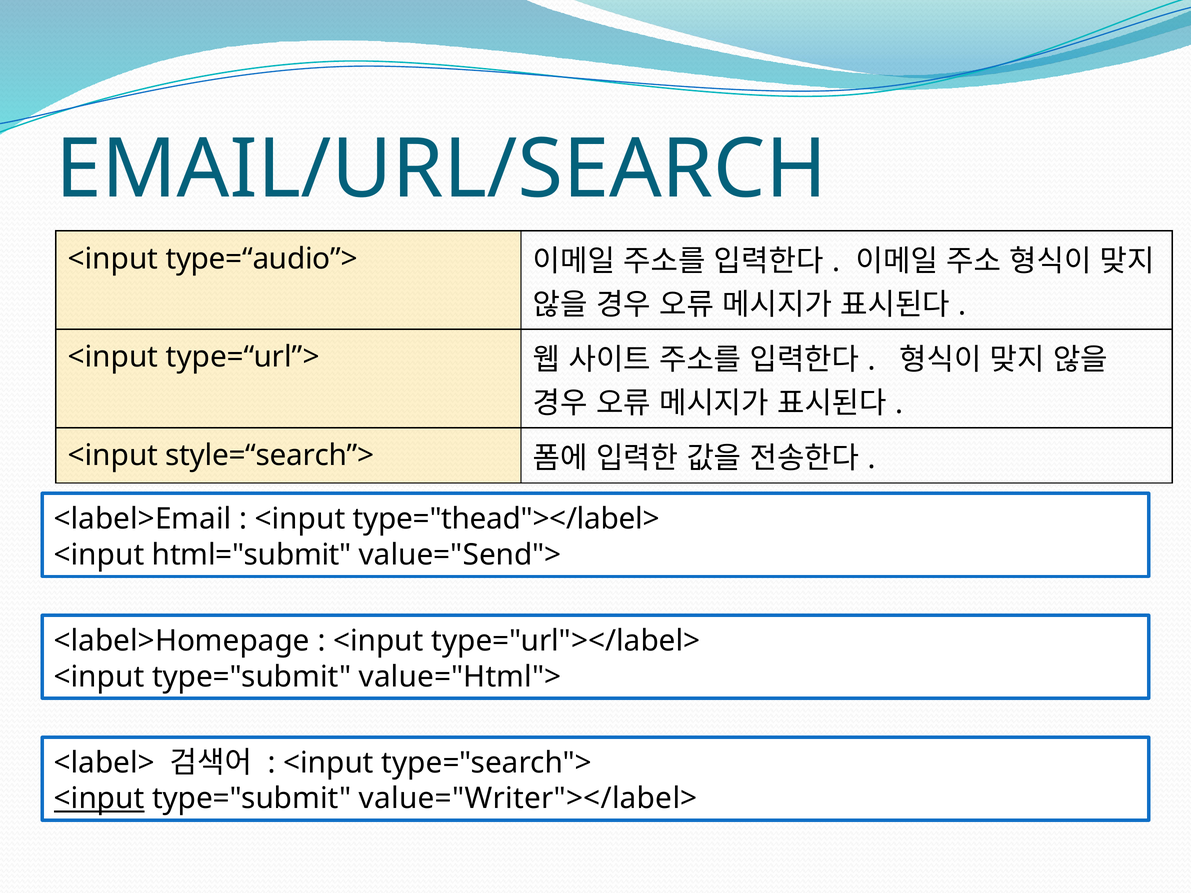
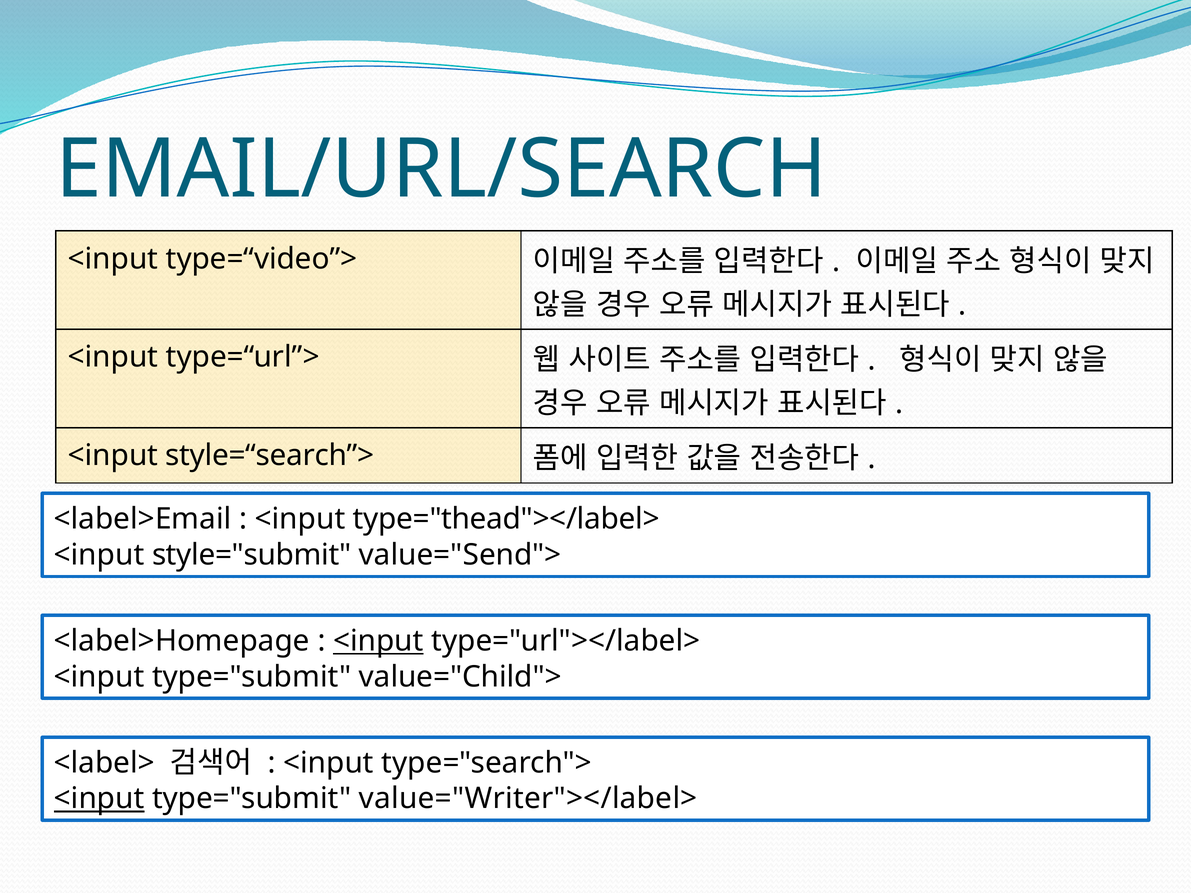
type=“audio”>: type=“audio”> -> type=“video”>
html="submit: html="submit -> style="submit
<input at (378, 641) underline: none -> present
value="Html">: value="Html"> -> value="Child">
